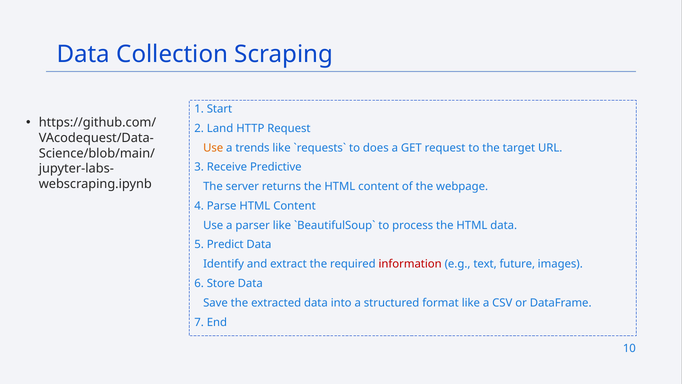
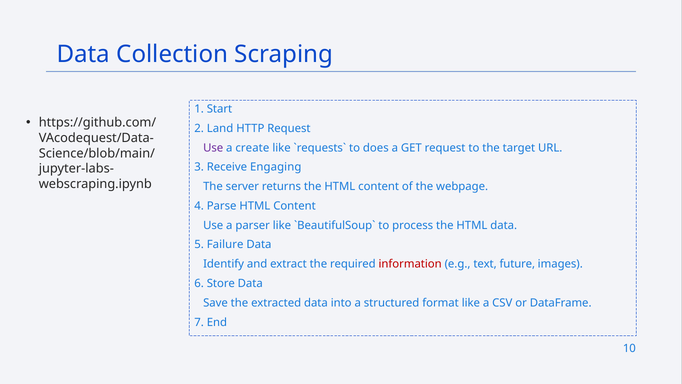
Use at (213, 148) colour: orange -> purple
trends: trends -> create
Predictive: Predictive -> Engaging
Predict: Predict -> Failure
